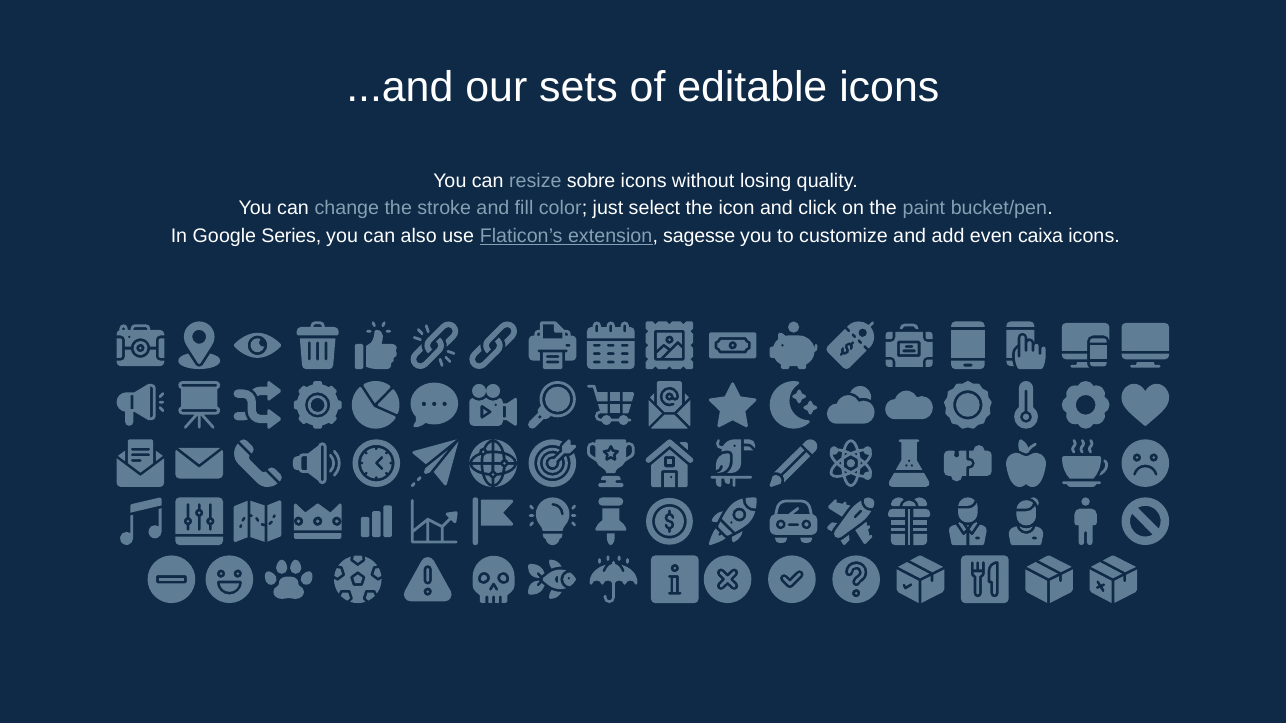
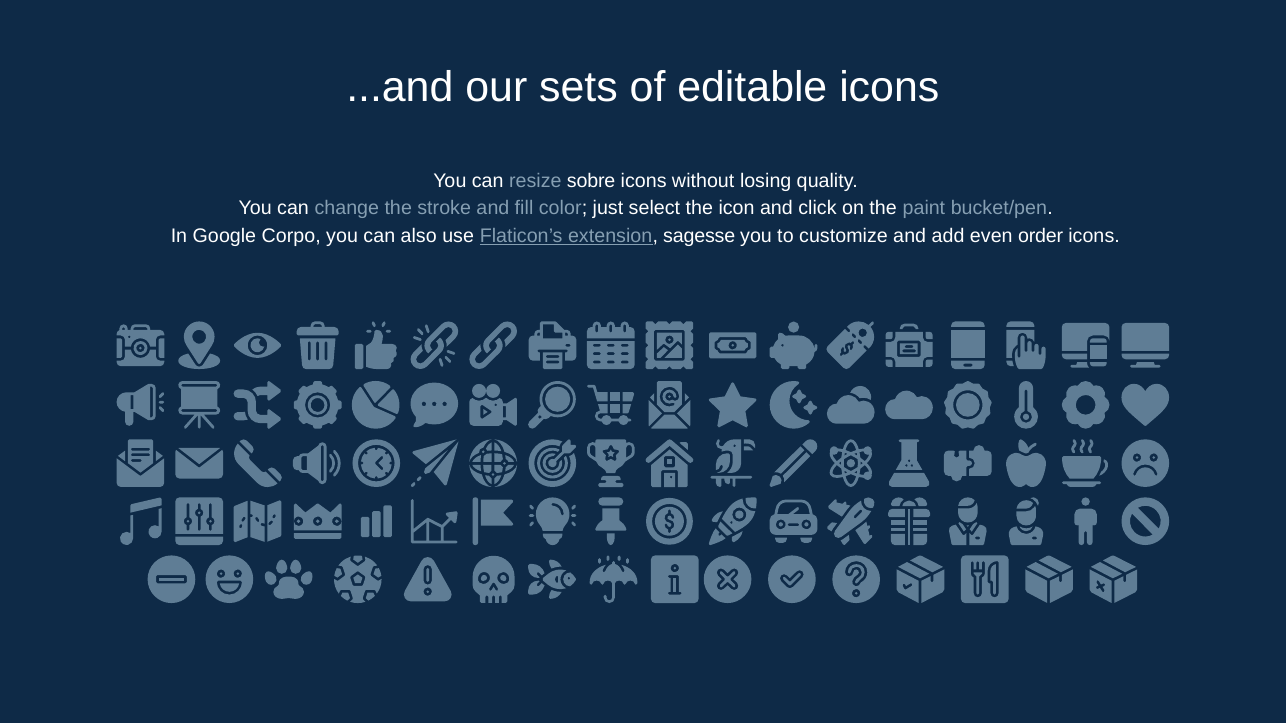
Series: Series -> Corpo
caixa: caixa -> order
